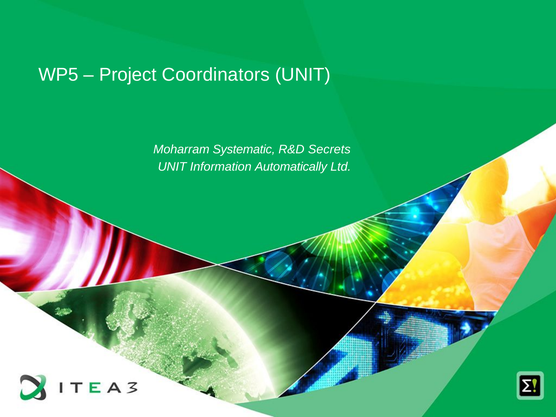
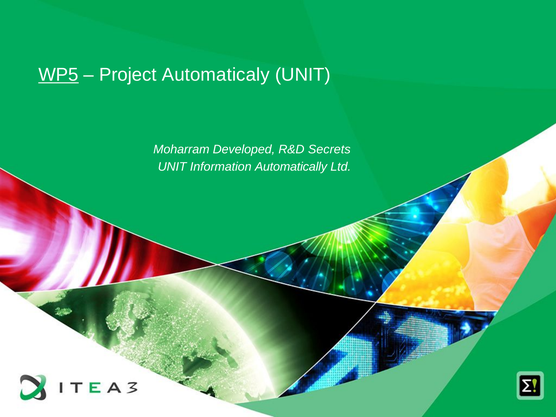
WP5 underline: none -> present
Coordinators: Coordinators -> Automaticaly
Systematic: Systematic -> Developed
